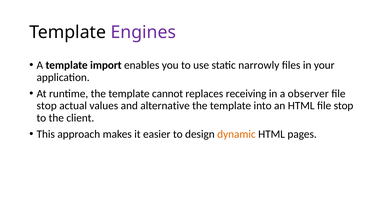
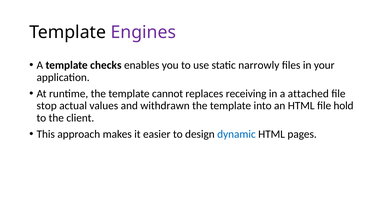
import: import -> checks
observer: observer -> attached
alternative: alternative -> withdrawn
HTML file stop: stop -> hold
dynamic colour: orange -> blue
